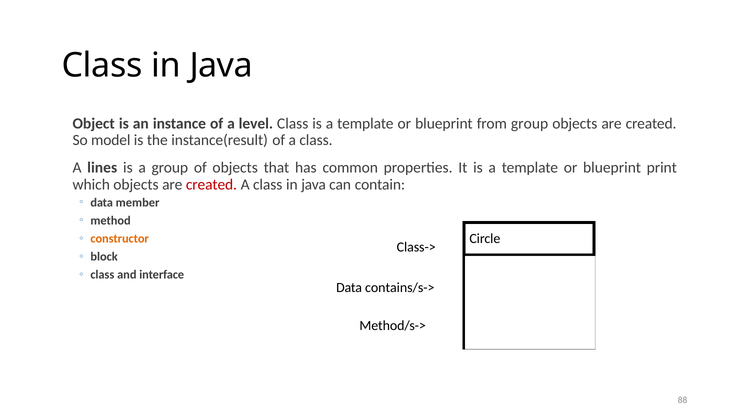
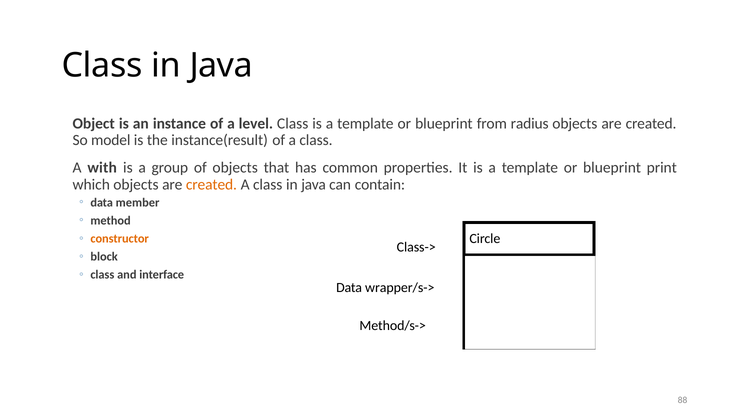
from group: group -> radius
lines: lines -> with
created at (211, 184) colour: red -> orange
contains/s->: contains/s-> -> wrapper/s->
